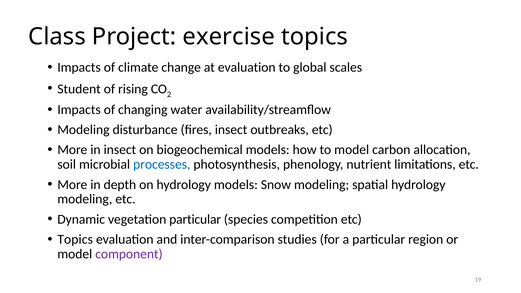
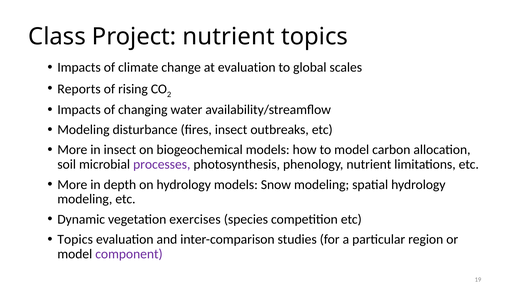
Project exercise: exercise -> nutrient
Student: Student -> Reports
processes colour: blue -> purple
vegetation particular: particular -> exercises
